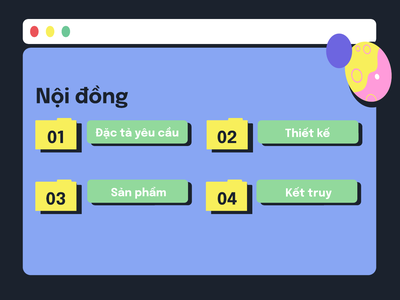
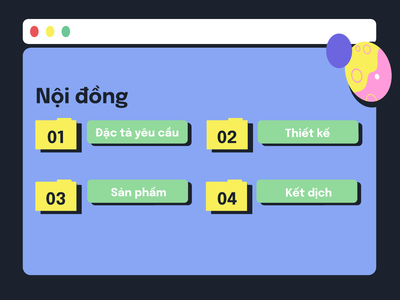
truy: truy -> dịch
